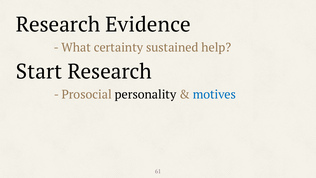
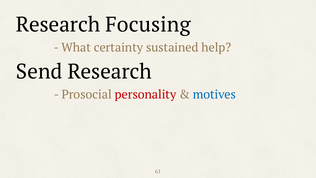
Evidence: Evidence -> Focusing
Start: Start -> Send
personality colour: black -> red
